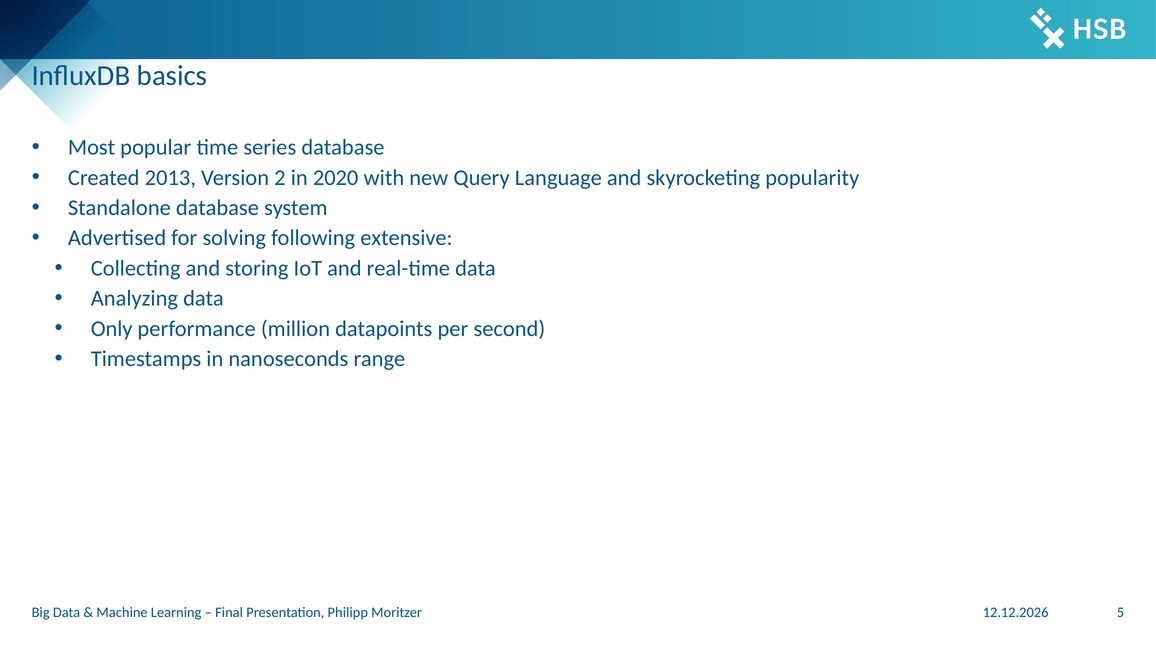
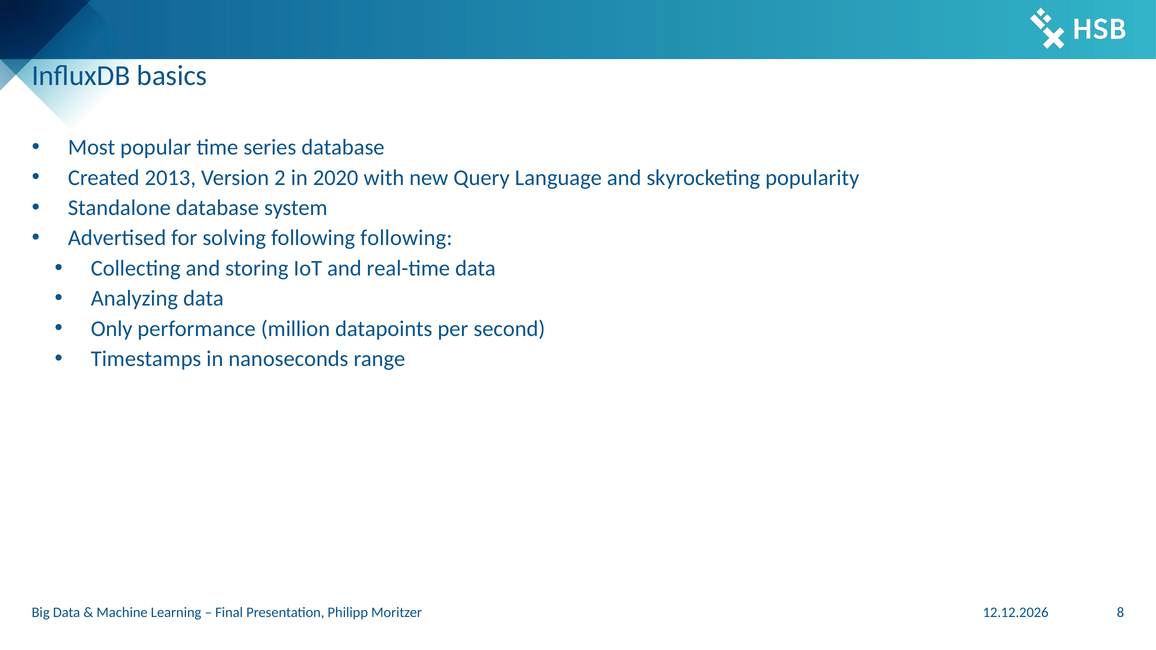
following extensive: extensive -> following
5: 5 -> 8
